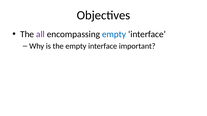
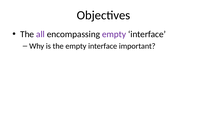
empty at (114, 34) colour: blue -> purple
